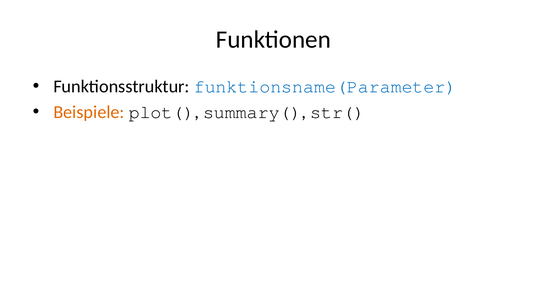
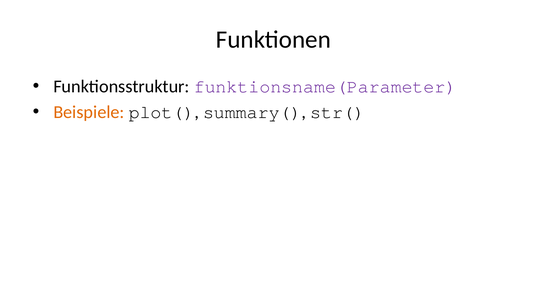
funktionsname(Parameter colour: blue -> purple
